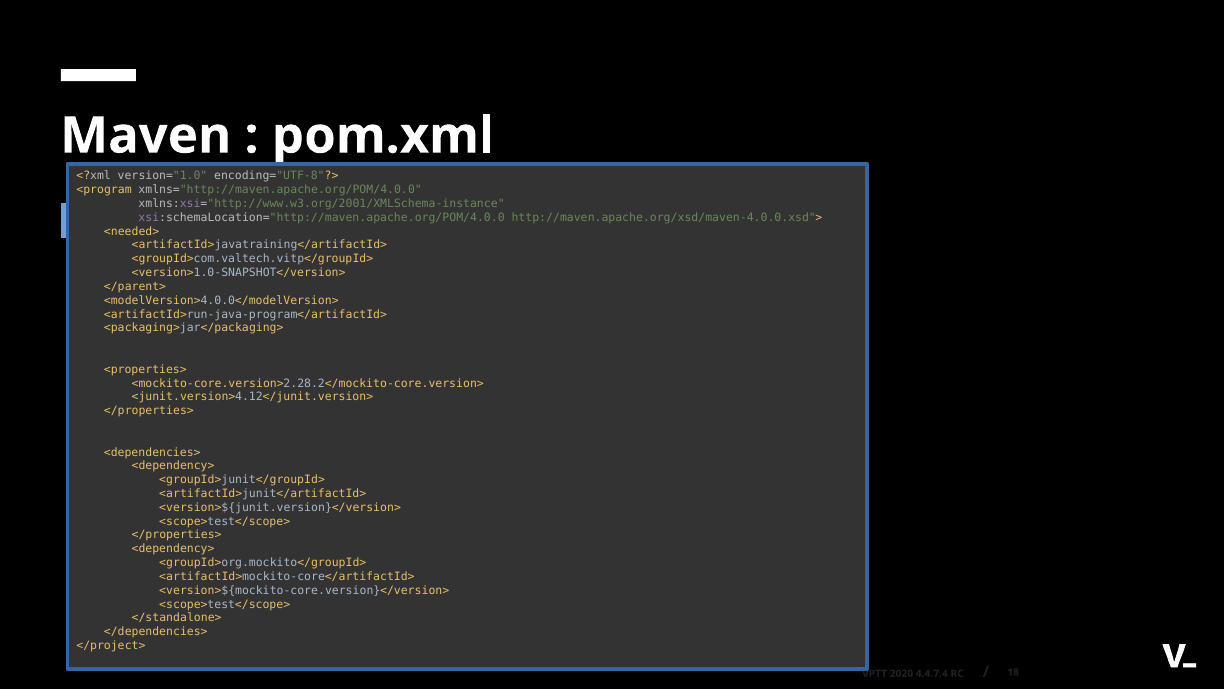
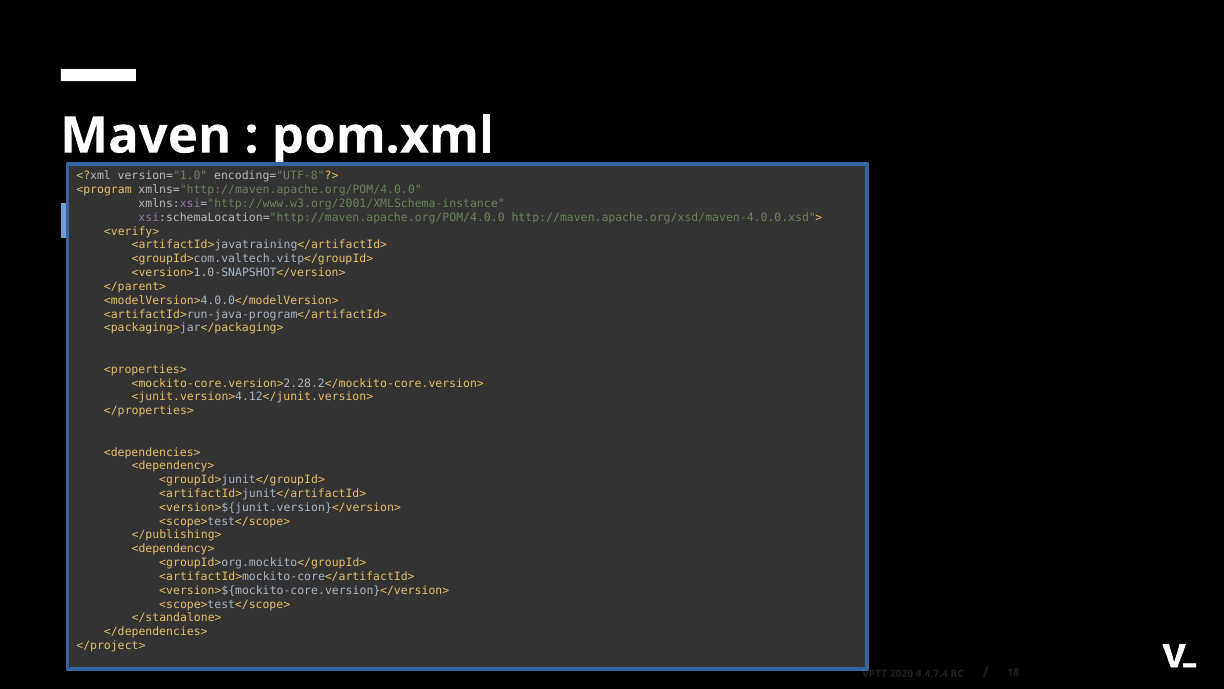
<needed>: <needed> -> <verify>
</properties> at (177, 535): </properties> -> </publishing>
